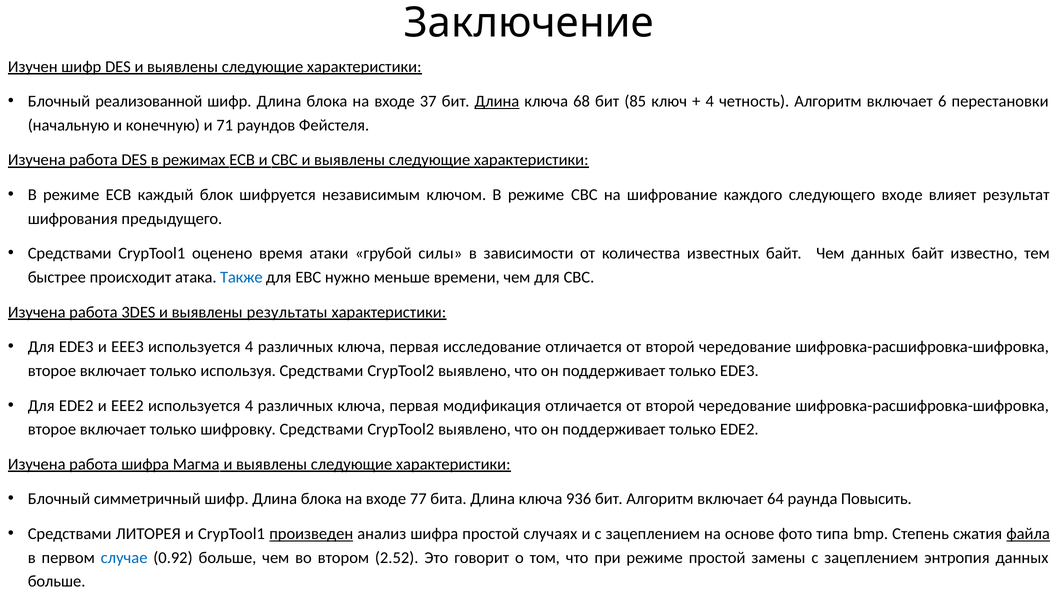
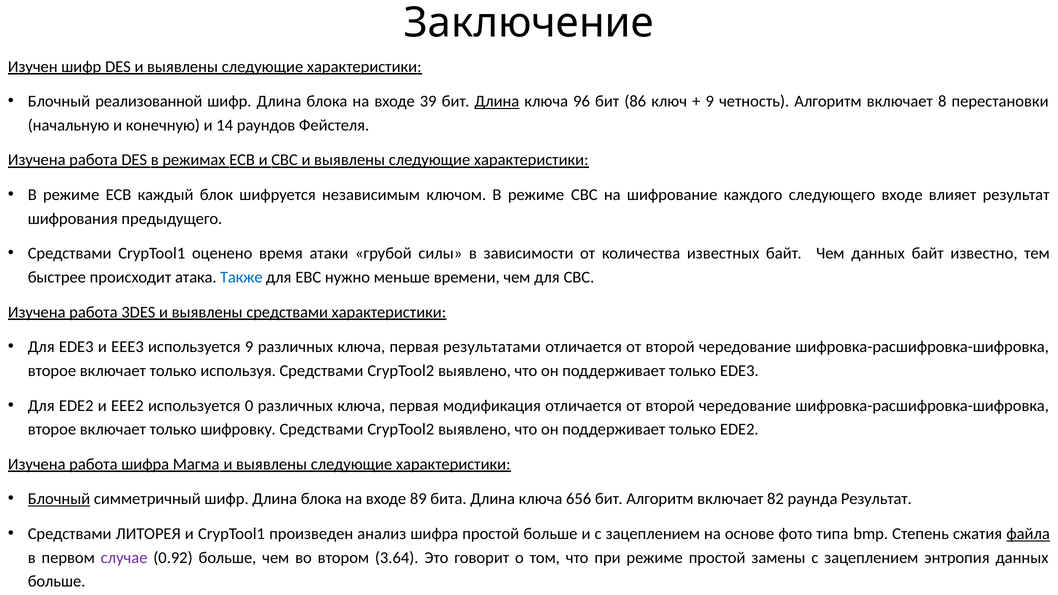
37: 37 -> 39
68: 68 -> 96
85: 85 -> 86
4 at (710, 101): 4 -> 9
6: 6 -> 8
71: 71 -> 14
выявлены результаты: результаты -> средствами
EEE3 используется 4: 4 -> 9
исследование: исследование -> результатами
EEE2 используется 4: 4 -> 0
Блочный at (59, 499) underline: none -> present
77: 77 -> 89
936: 936 -> 656
64: 64 -> 82
раунда Повысить: Повысить -> Результат
произведен underline: present -> none
простой случаях: случаях -> больше
случае colour: blue -> purple
2.52: 2.52 -> 3.64
